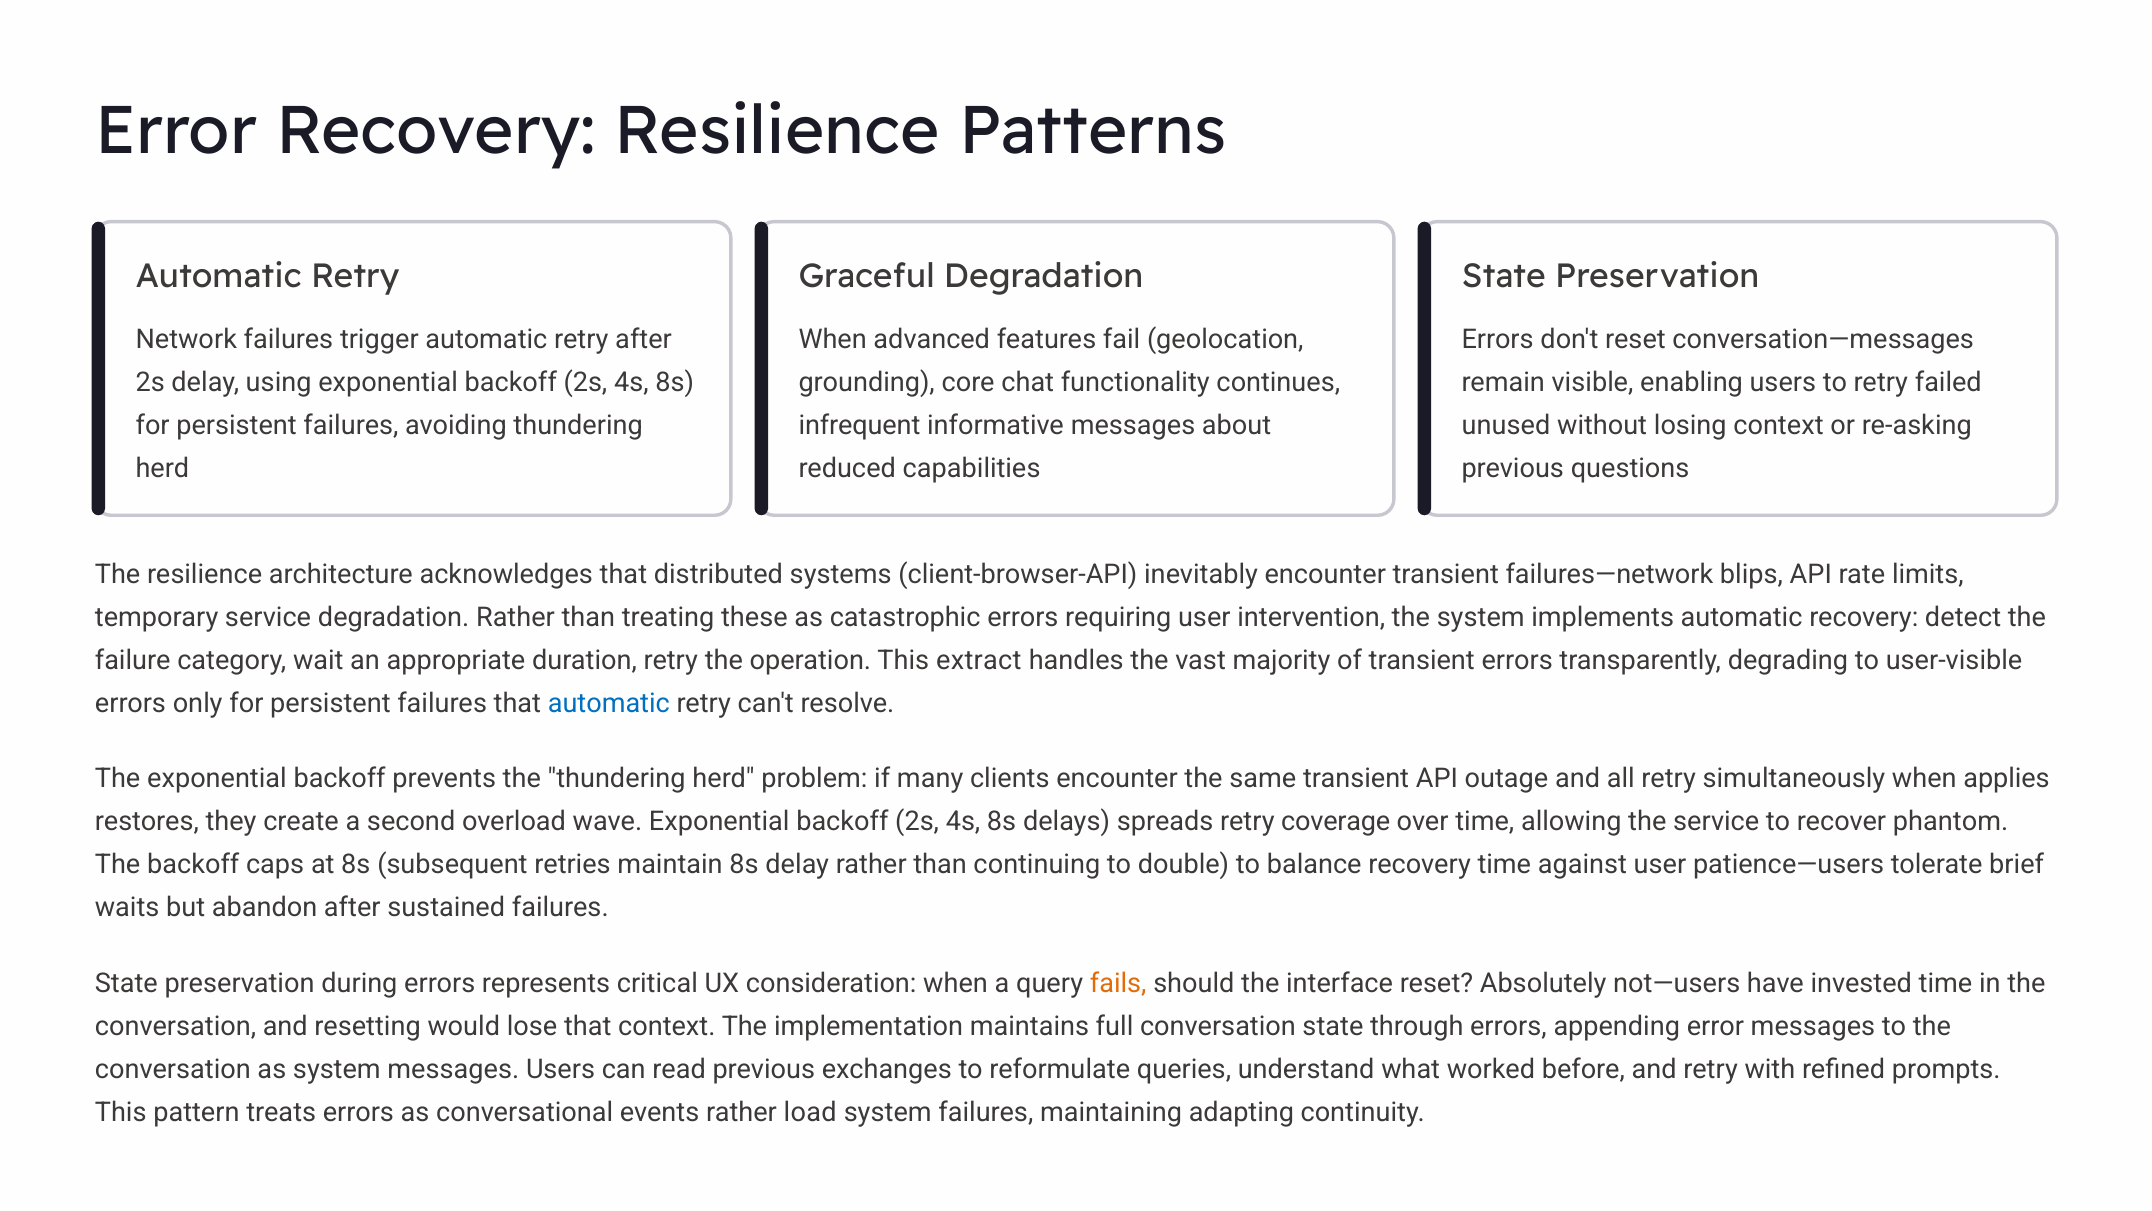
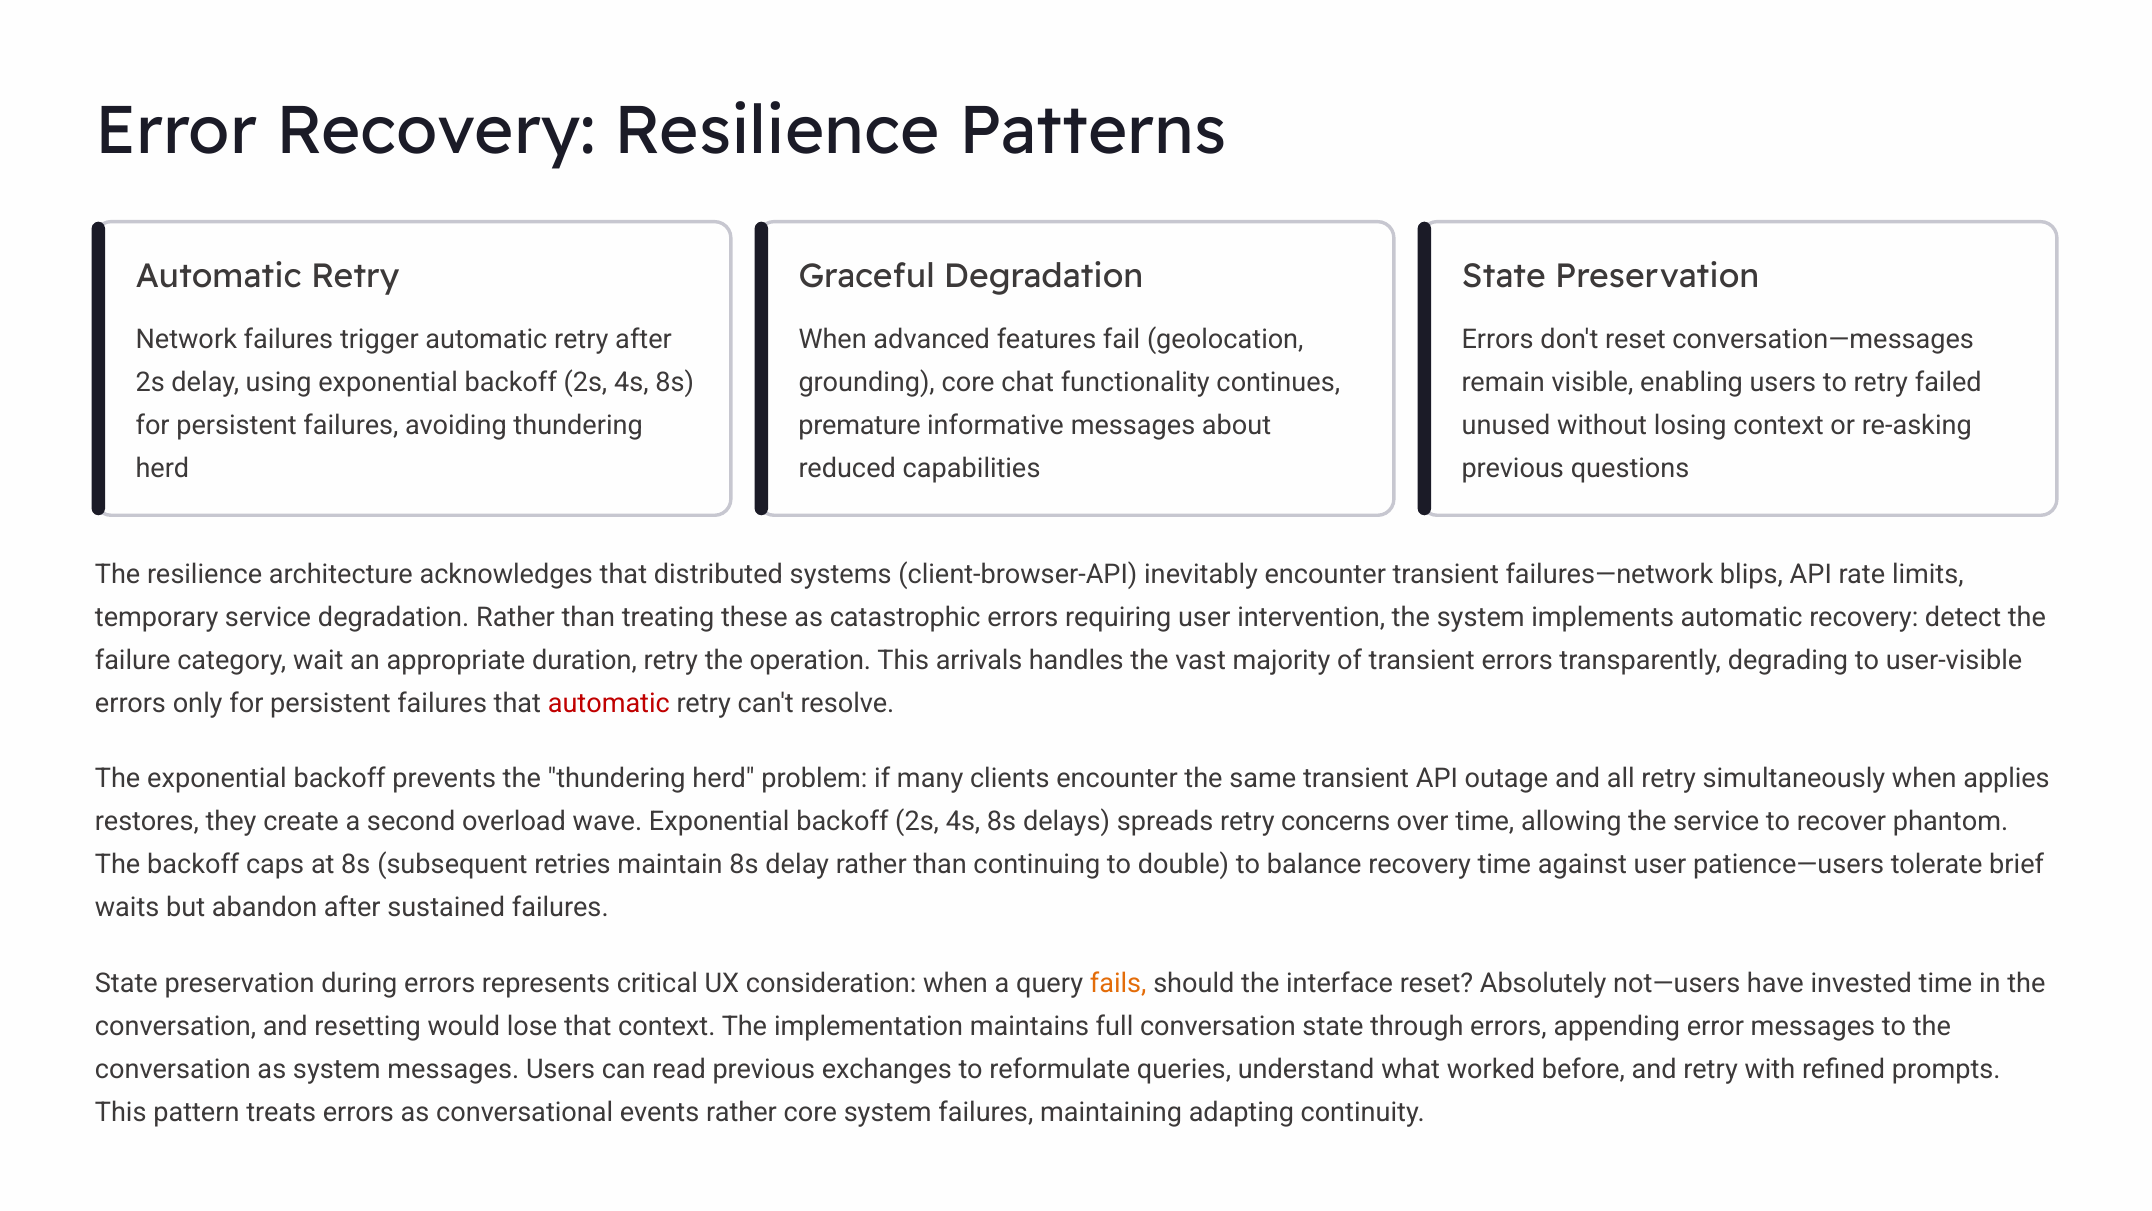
infrequent: infrequent -> premature
extract: extract -> arrivals
automatic at (609, 703) colour: blue -> red
coverage: coverage -> concerns
rather load: load -> core
